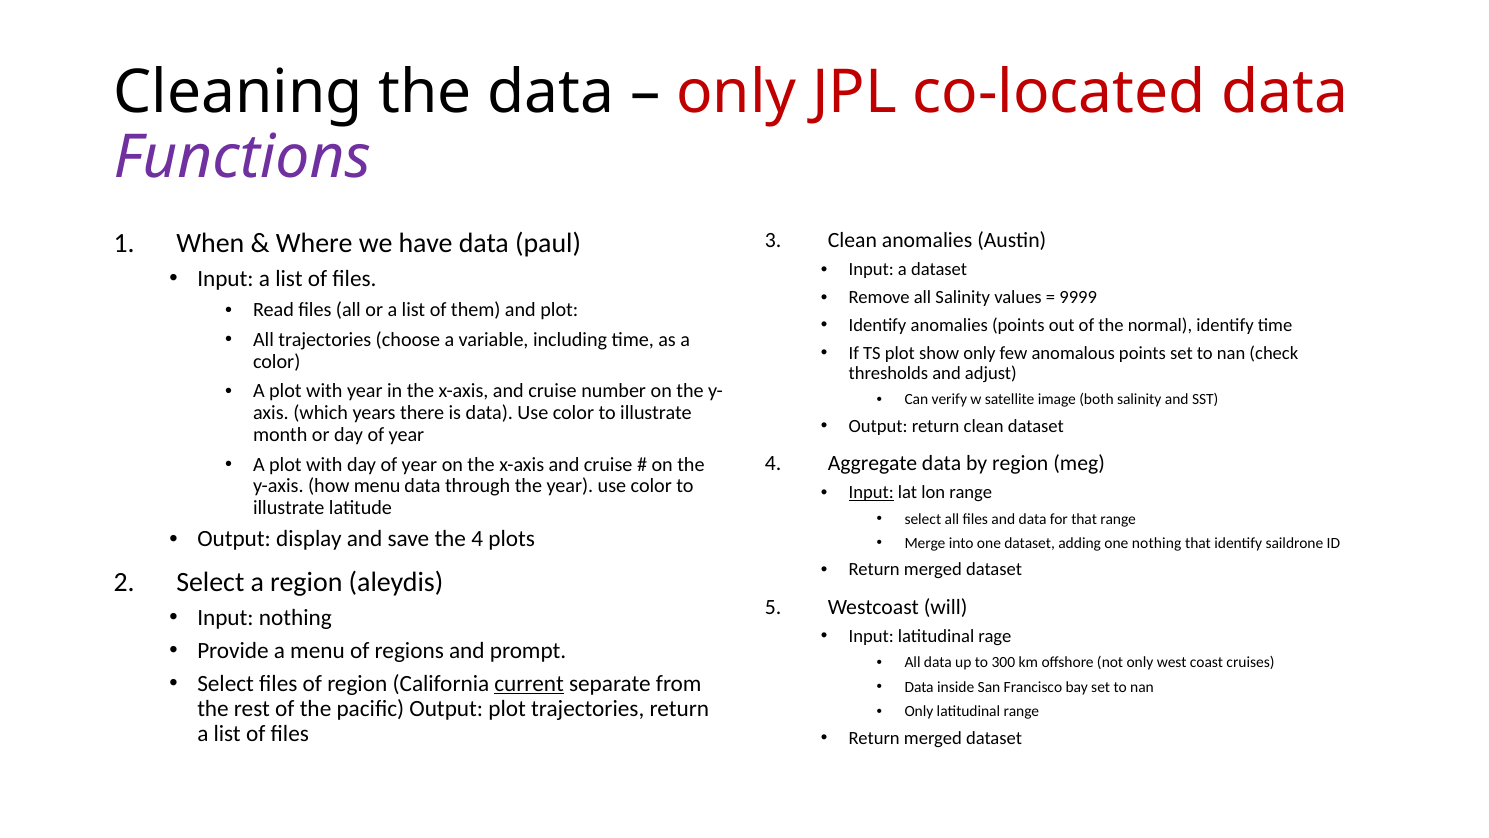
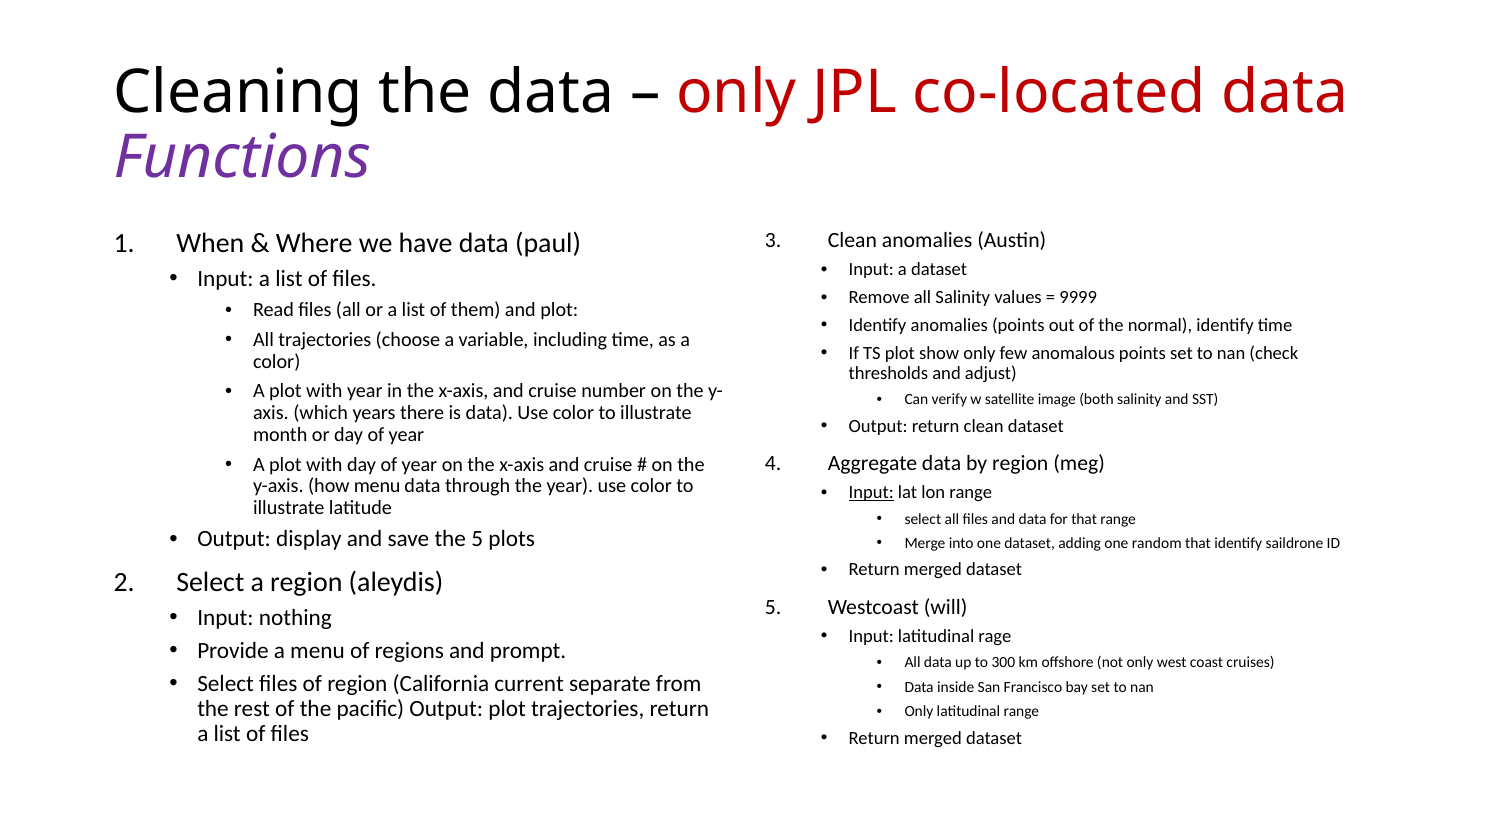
the 4: 4 -> 5
one nothing: nothing -> random
current underline: present -> none
